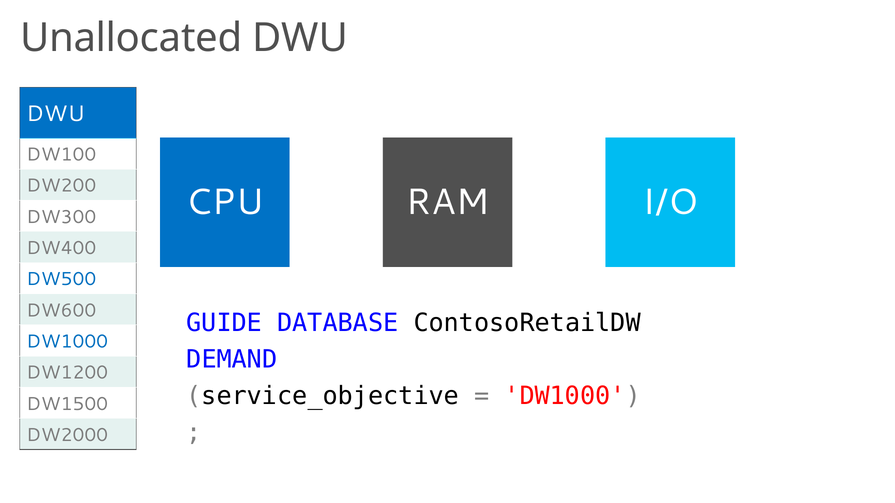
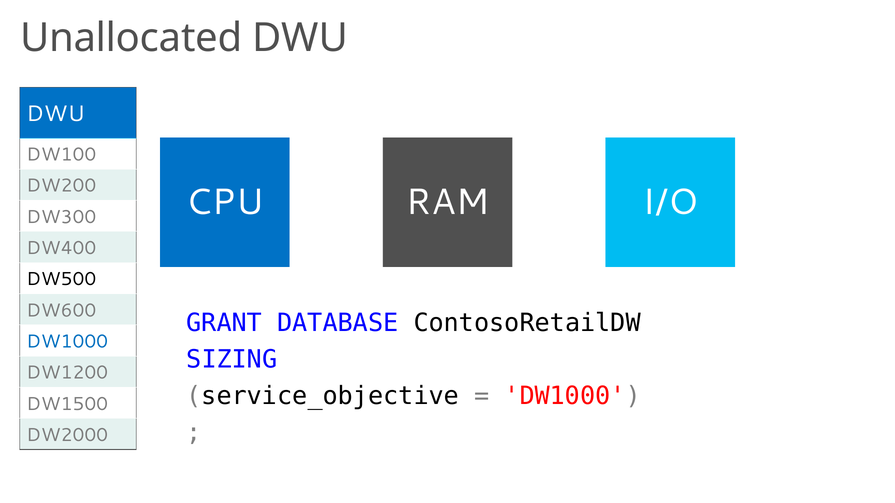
DW500 colour: blue -> black
GUIDE: GUIDE -> GRANT
DEMAND: DEMAND -> SIZING
